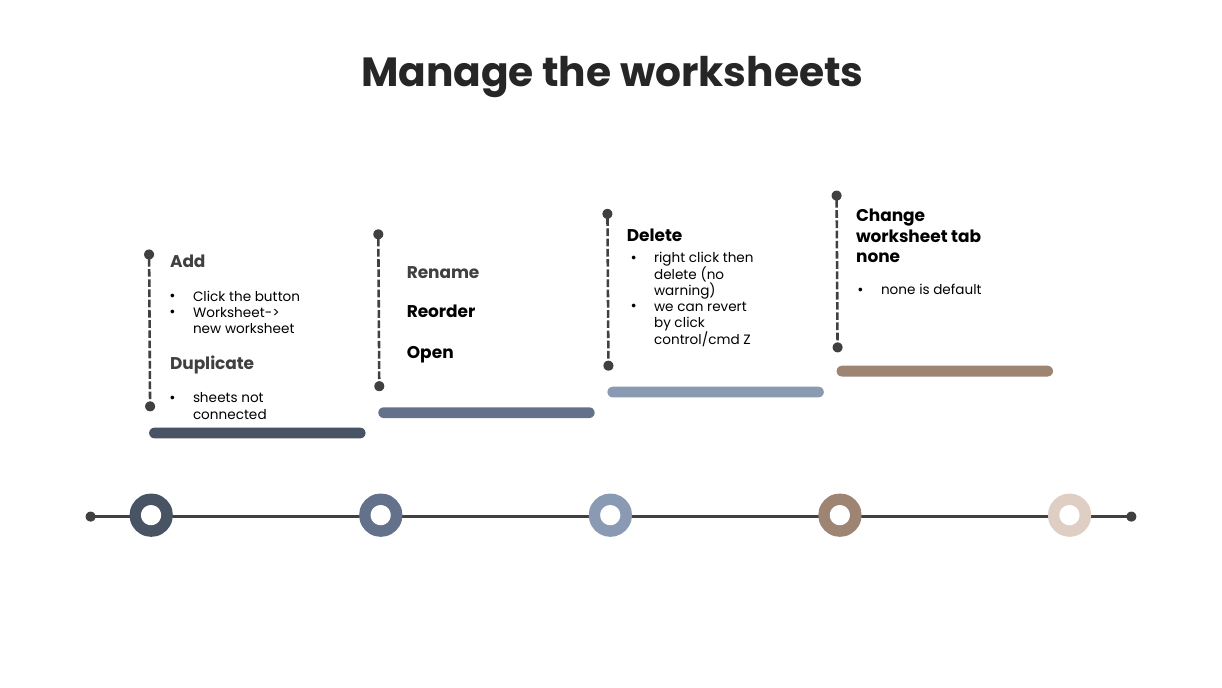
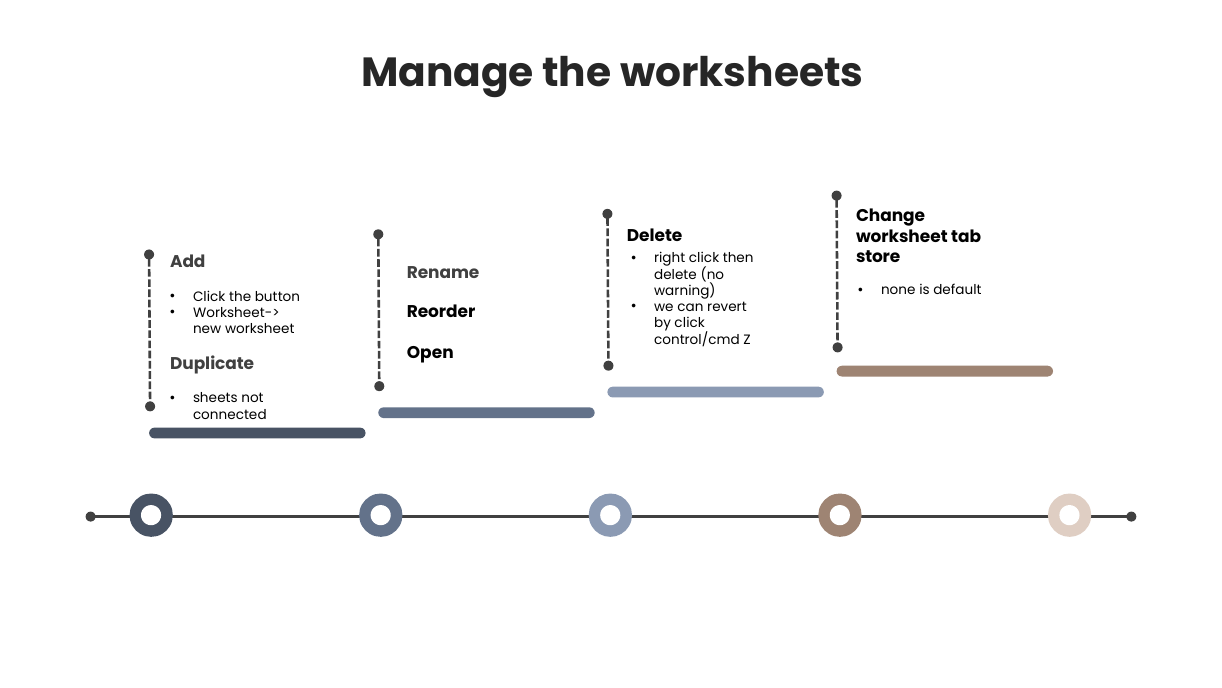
none at (878, 257): none -> store
